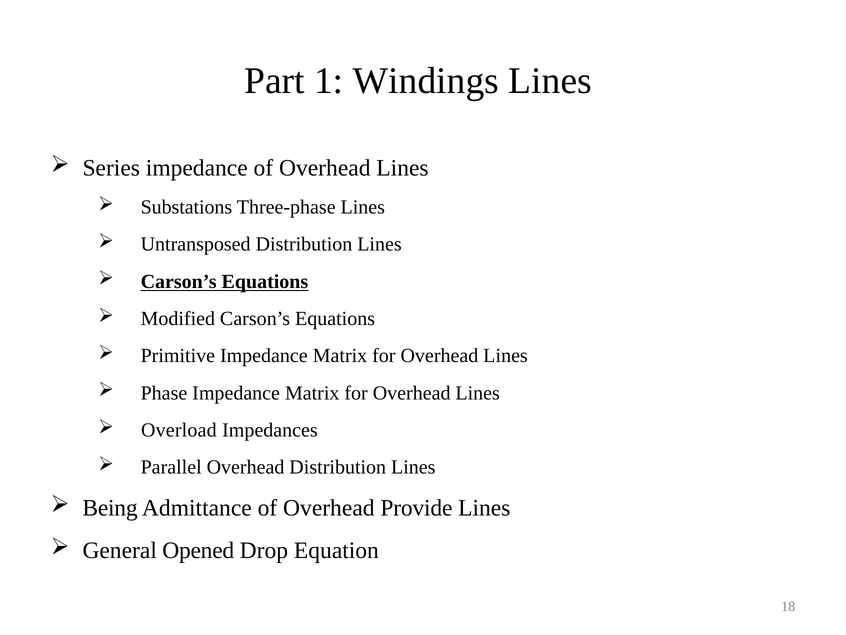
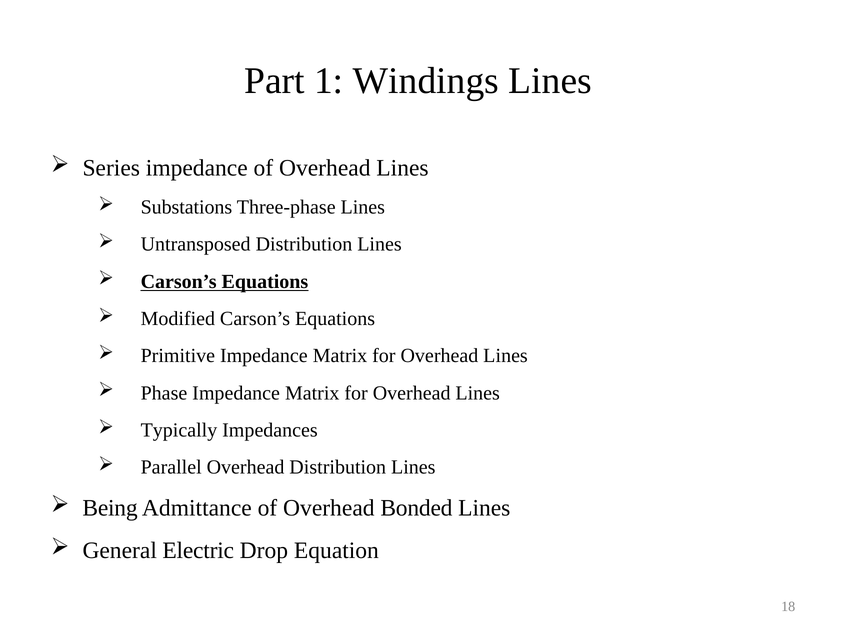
Overload: Overload -> Typically
Provide: Provide -> Bonded
Opened: Opened -> Electric
